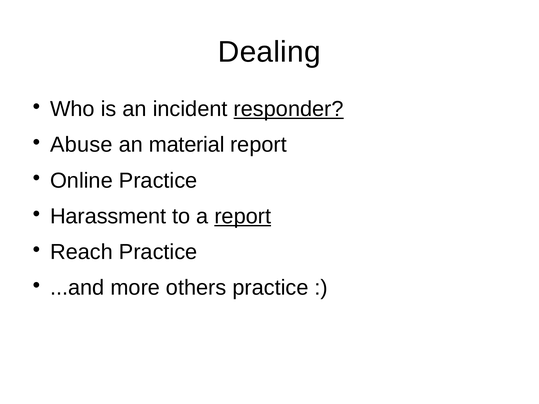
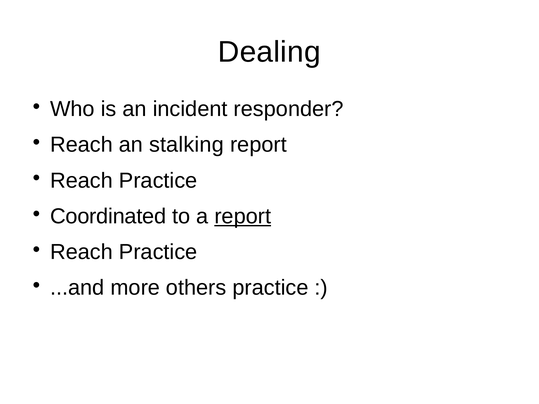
responder underline: present -> none
Abuse at (81, 145): Abuse -> Reach
material: material -> stalking
Online at (81, 181): Online -> Reach
Harassment: Harassment -> Coordinated
